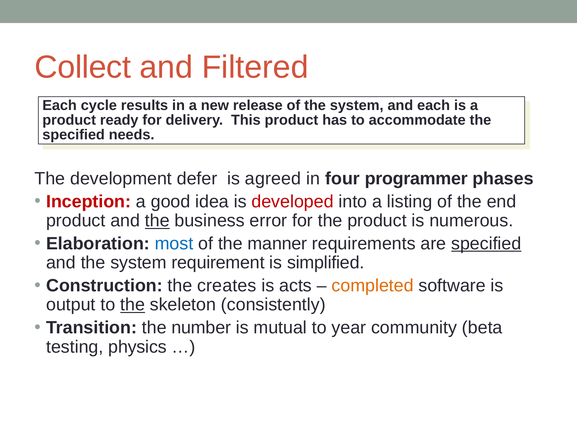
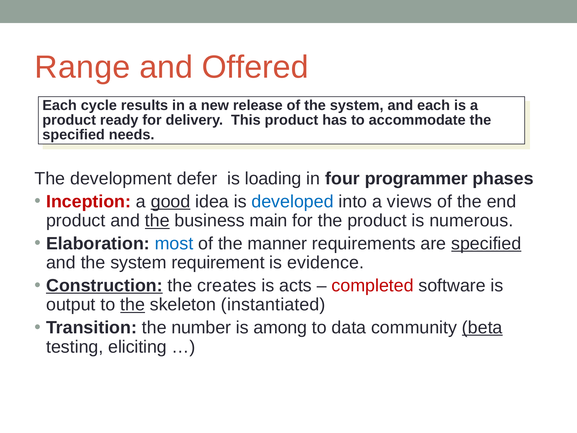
Collect: Collect -> Range
Filtered: Filtered -> Offered
agreed: agreed -> loading
good underline: none -> present
developed colour: red -> blue
listing: listing -> views
error: error -> main
simplified: simplified -> evidence
Construction underline: none -> present
completed colour: orange -> red
consistently: consistently -> instantiated
mutual: mutual -> among
year: year -> data
beta underline: none -> present
physics: physics -> eliciting
